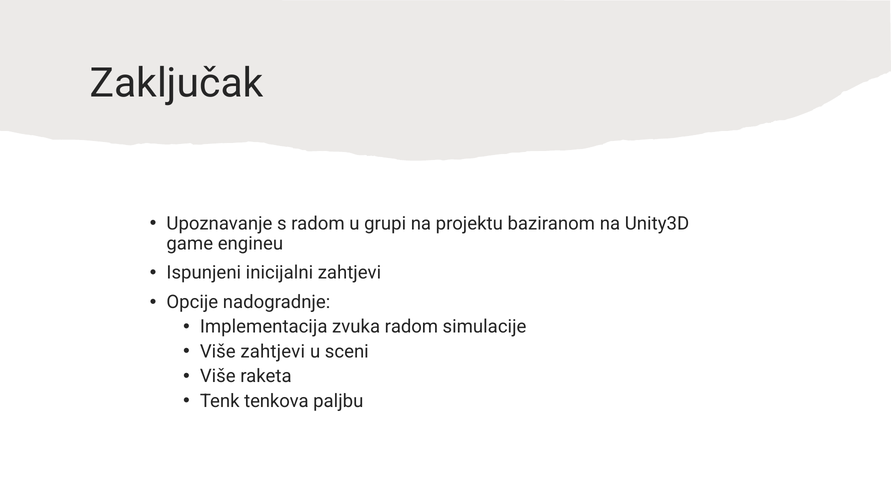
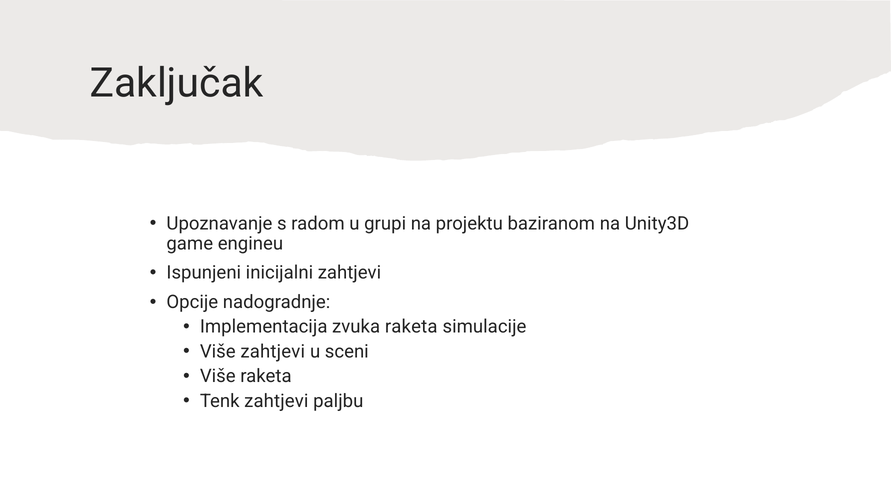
zvuka radom: radom -> raketa
Tenk tenkova: tenkova -> zahtjevi
